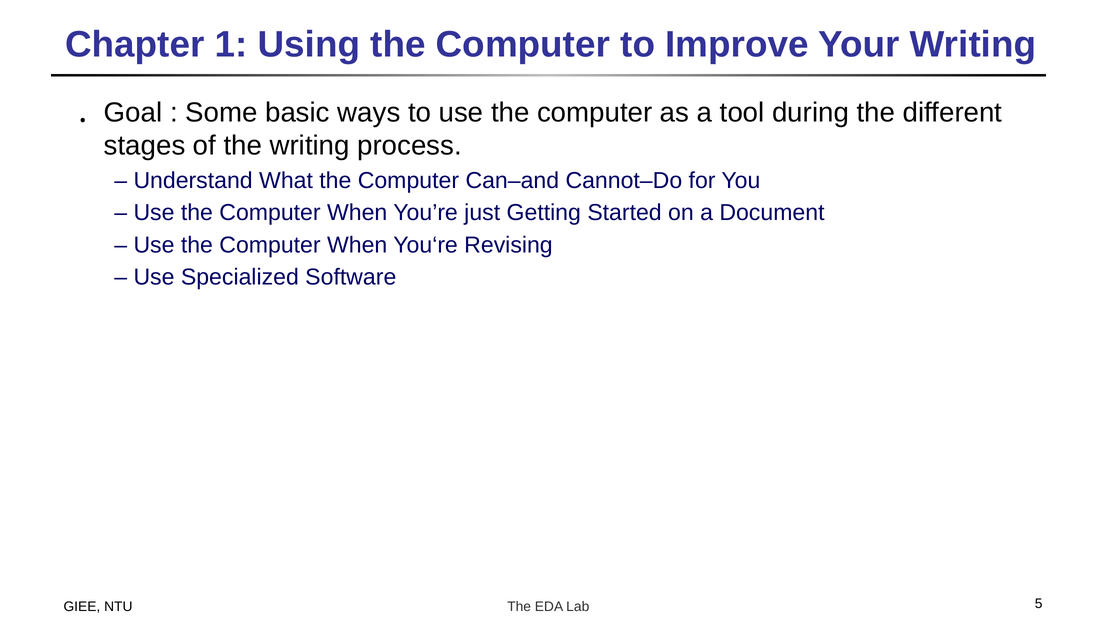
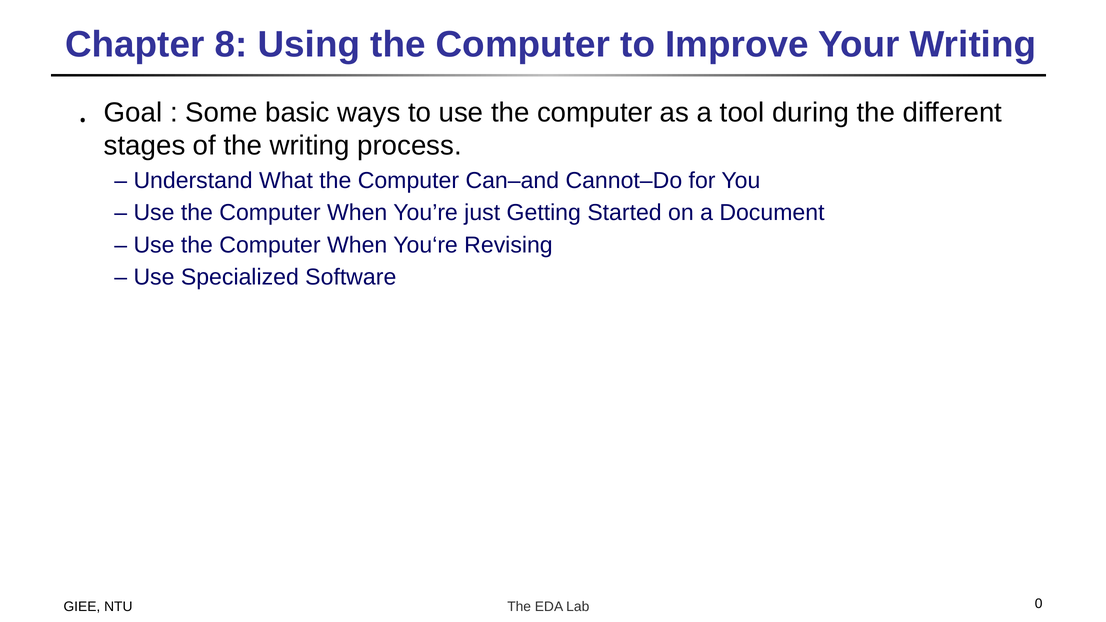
1: 1 -> 8
5: 5 -> 0
